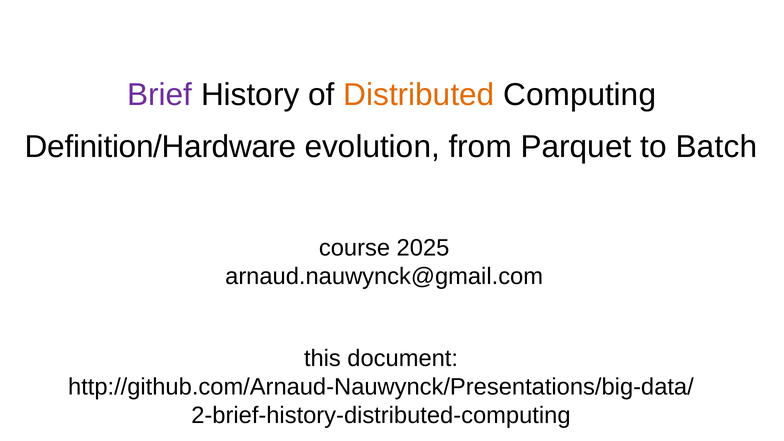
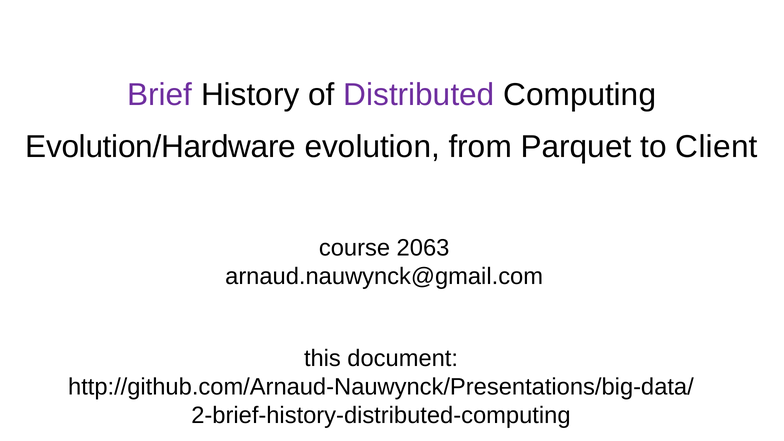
Distributed colour: orange -> purple
Definition/Hardware: Definition/Hardware -> Evolution/Hardware
Batch: Batch -> Client
2025: 2025 -> 2063
